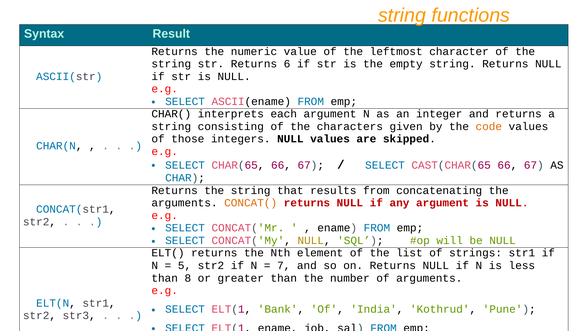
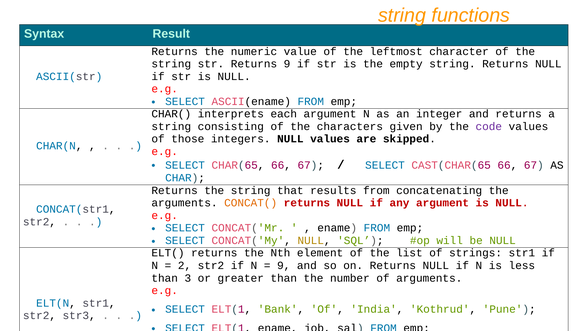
Returns 6: 6 -> 9
code colour: orange -> purple
5: 5 -> 2
7 at (284, 265): 7 -> 9
8: 8 -> 3
